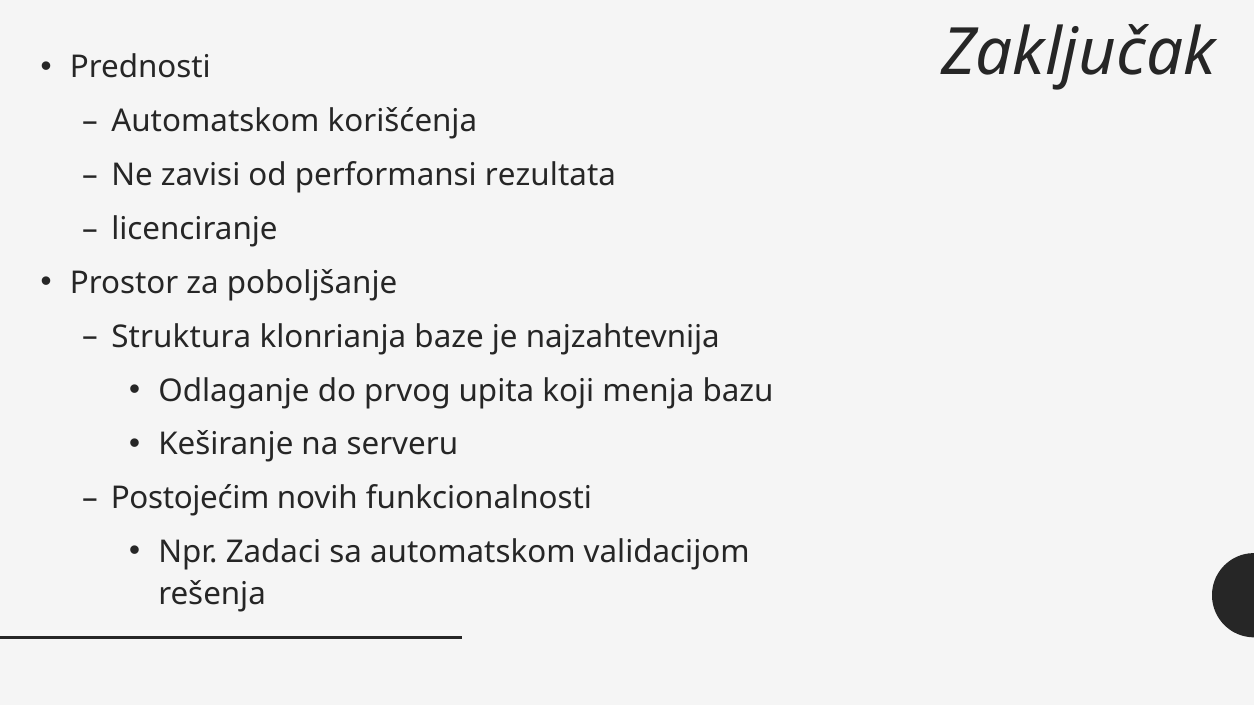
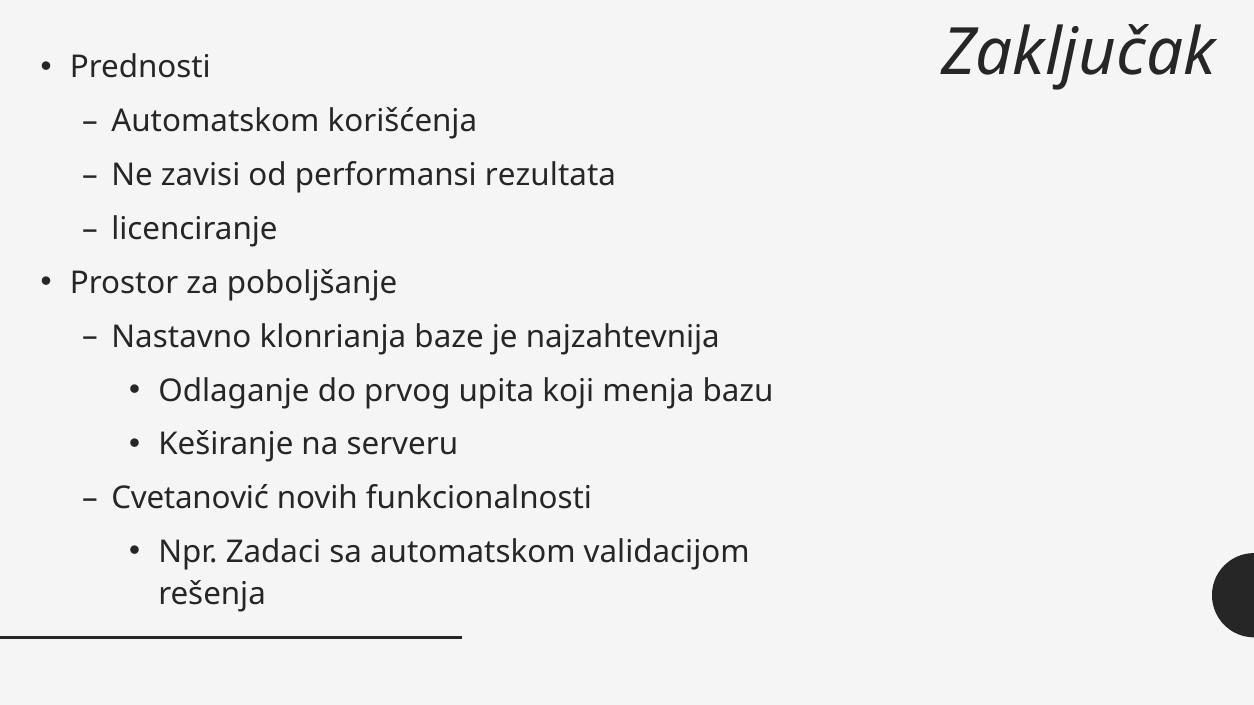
Struktura: Struktura -> Nastavno
Postojećim: Postojećim -> Cvetanović
